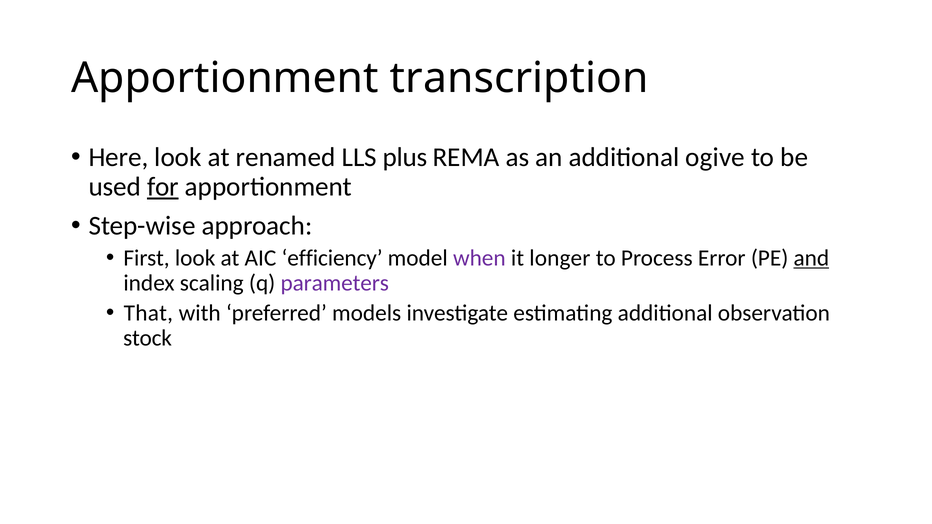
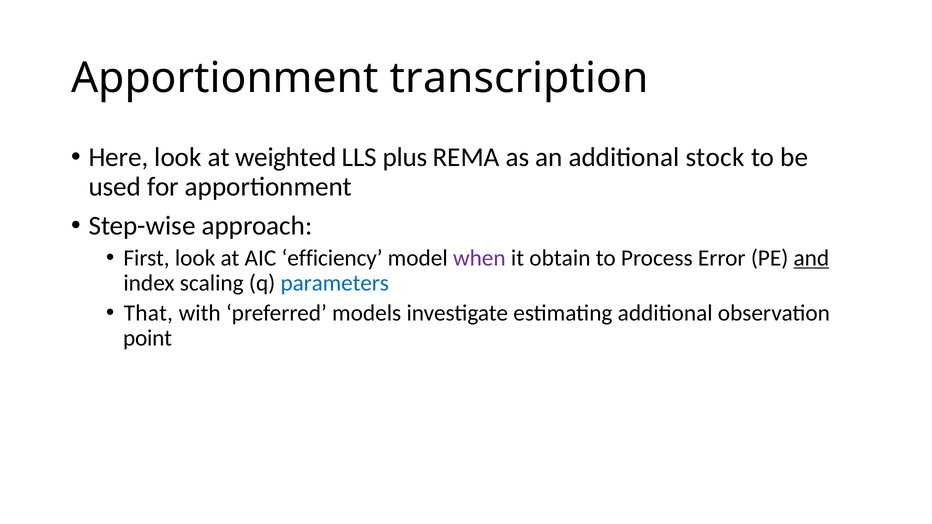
renamed: renamed -> weighted
ogive: ogive -> stock
for underline: present -> none
longer: longer -> obtain
parameters colour: purple -> blue
stock: stock -> point
